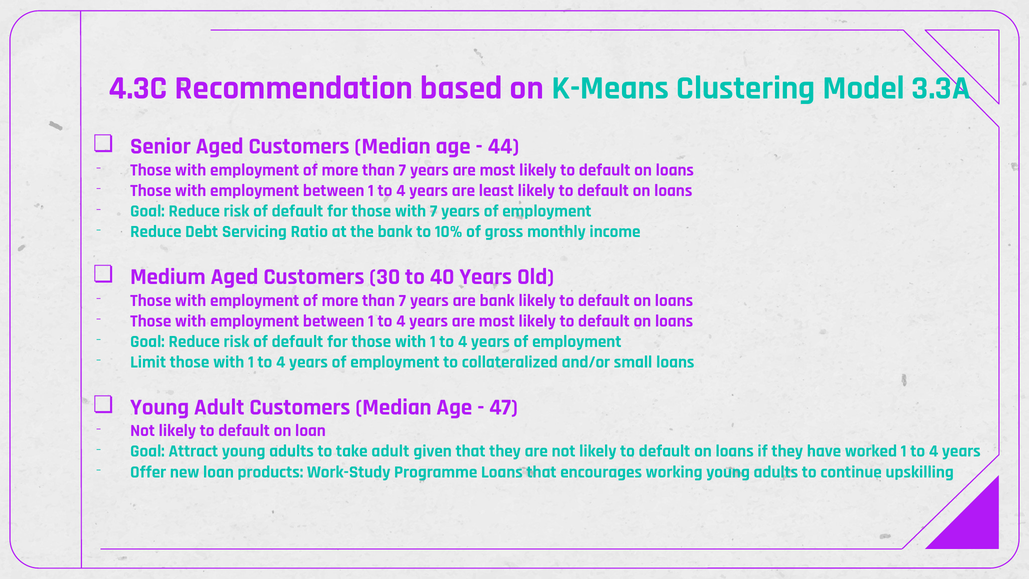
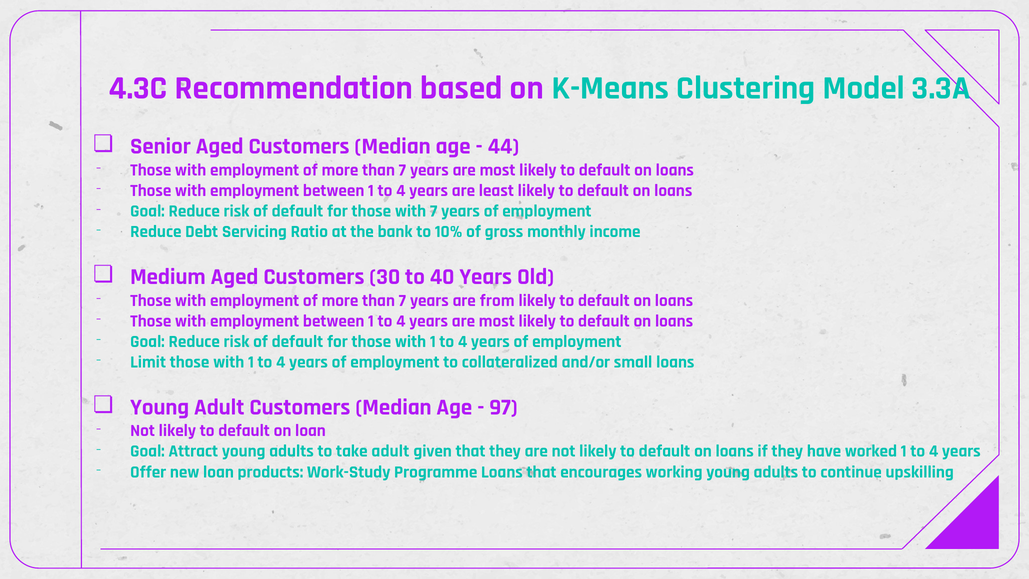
are bank: bank -> from
47: 47 -> 97
